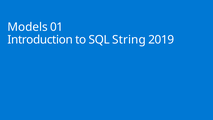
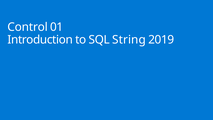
Models: Models -> Control
